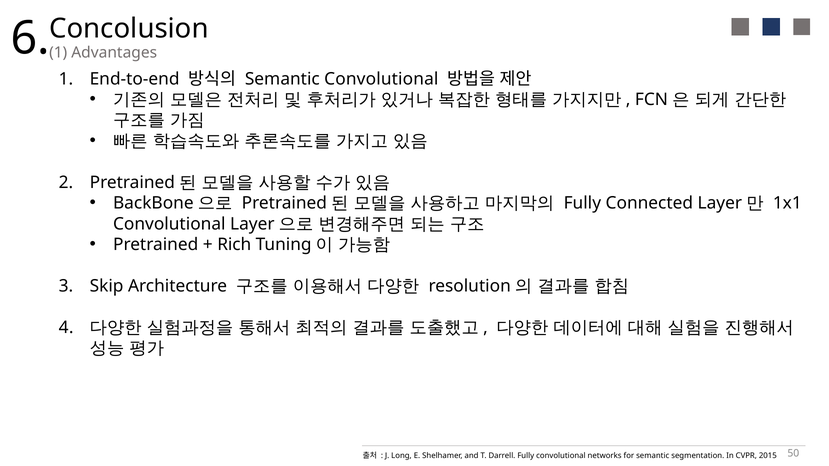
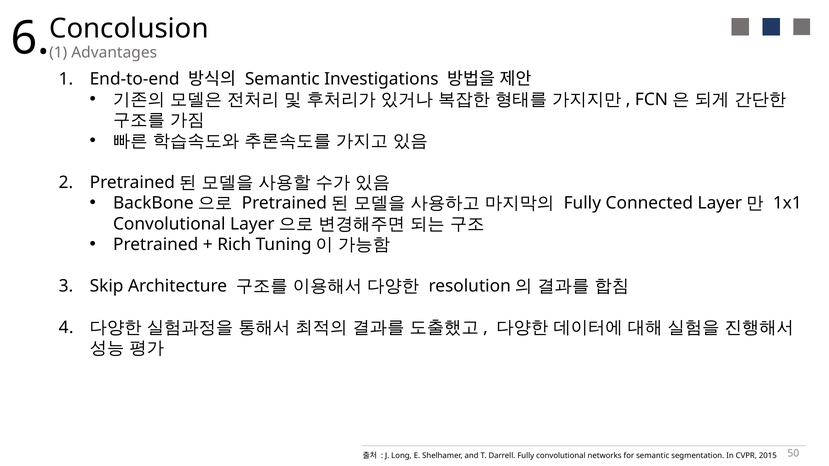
Semantic Convolutional: Convolutional -> Investigations
